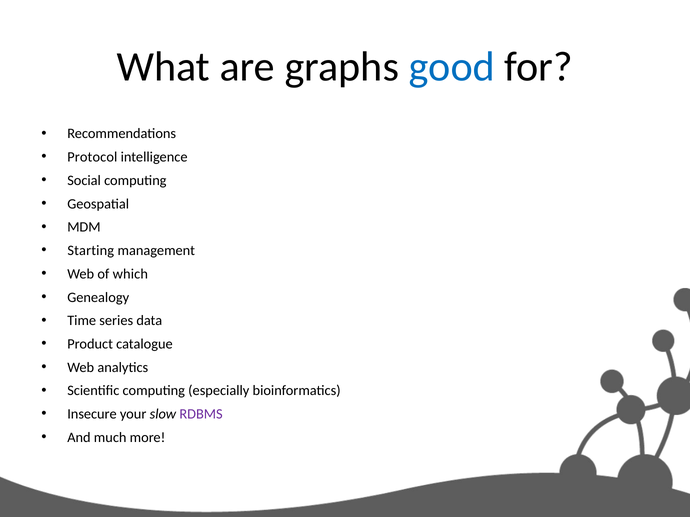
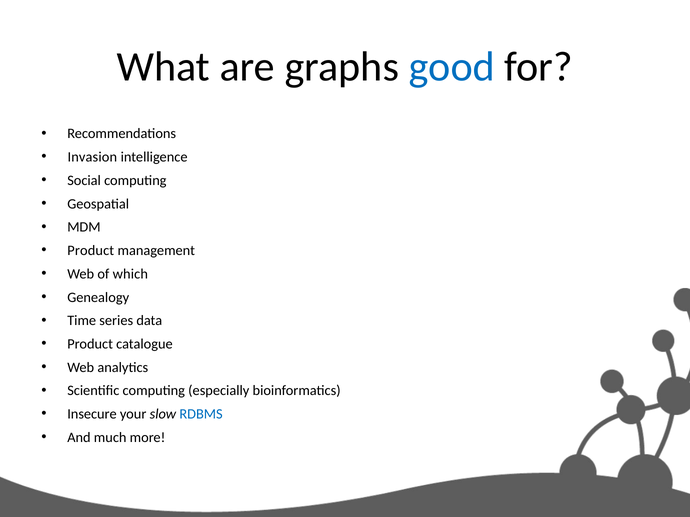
Protocol: Protocol -> Invasion
Starting at (91, 251): Starting -> Product
RDBMS colour: purple -> blue
